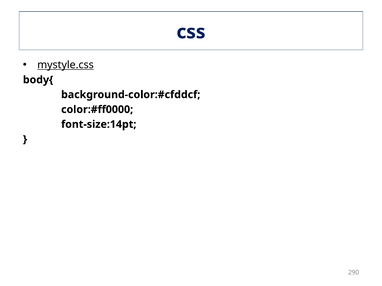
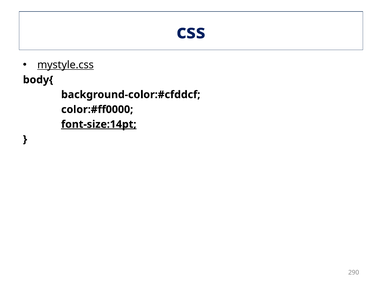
font-size:14pt underline: none -> present
